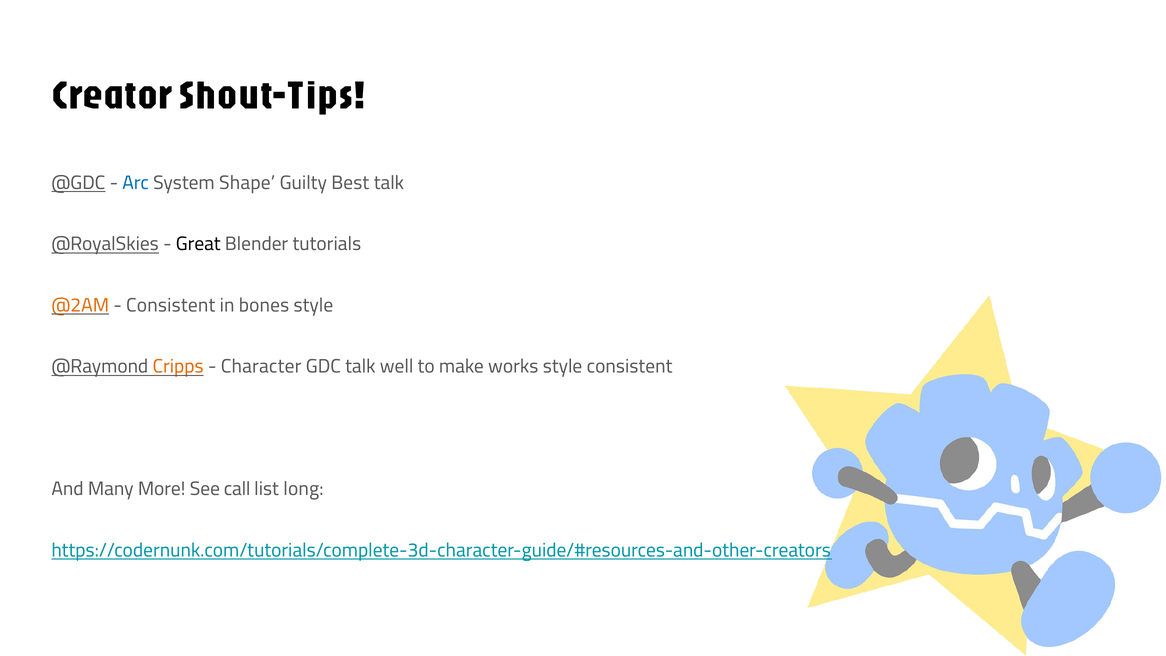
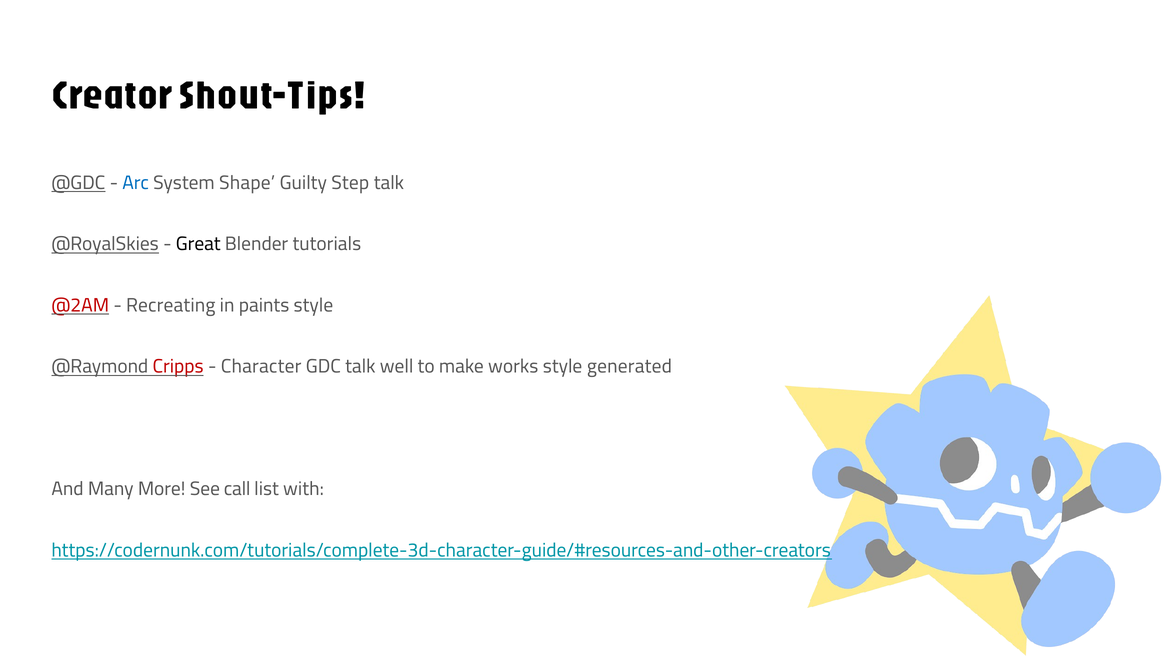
Best: Best -> Step
@2AM colour: orange -> red
Consistent at (171, 305): Consistent -> Recreating
bones: bones -> paints
Cripps colour: orange -> red
style consistent: consistent -> generated
long: long -> with
